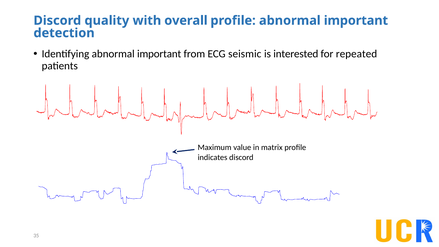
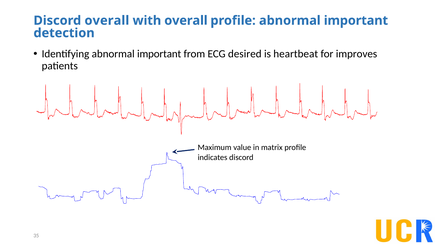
Discord quality: quality -> overall
seismic: seismic -> desired
interested: interested -> heartbeat
repeated: repeated -> improves
